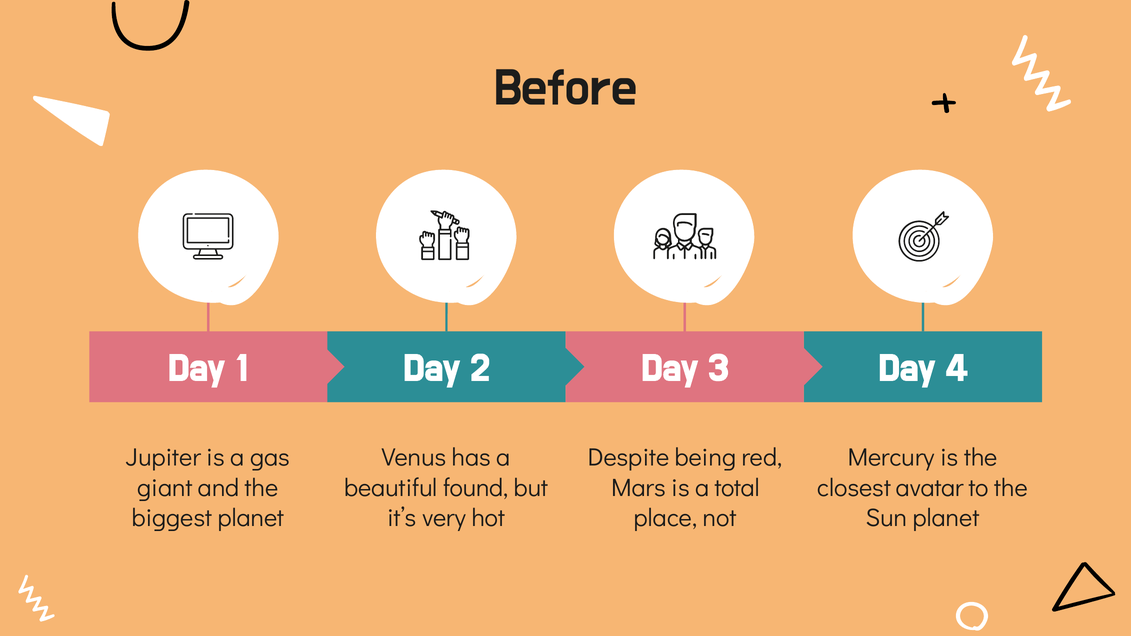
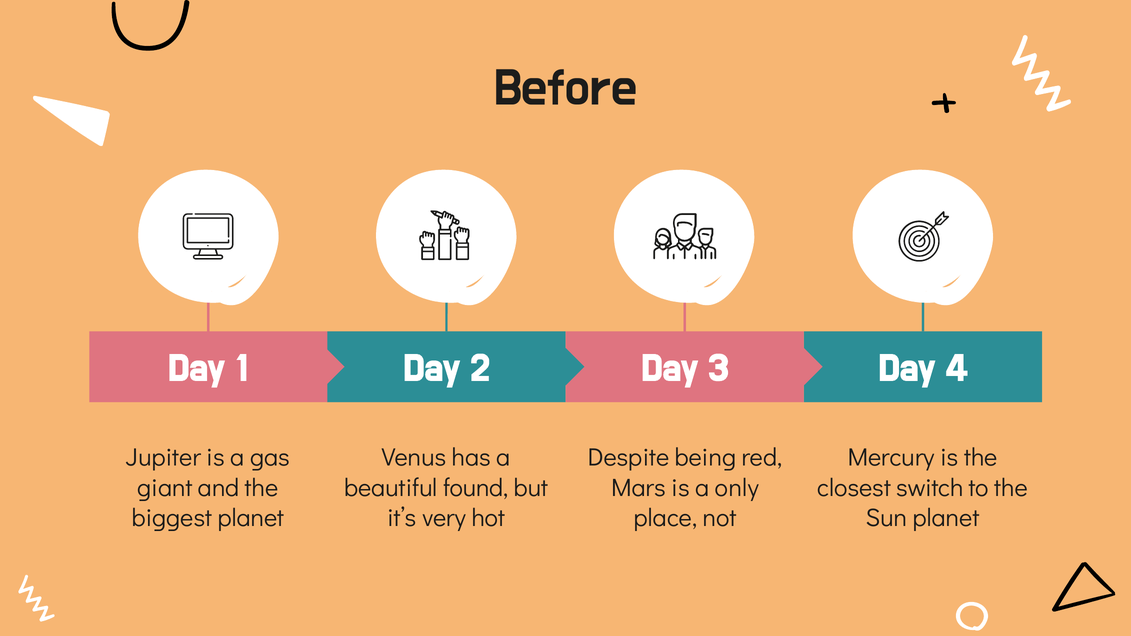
total: total -> only
avatar: avatar -> switch
